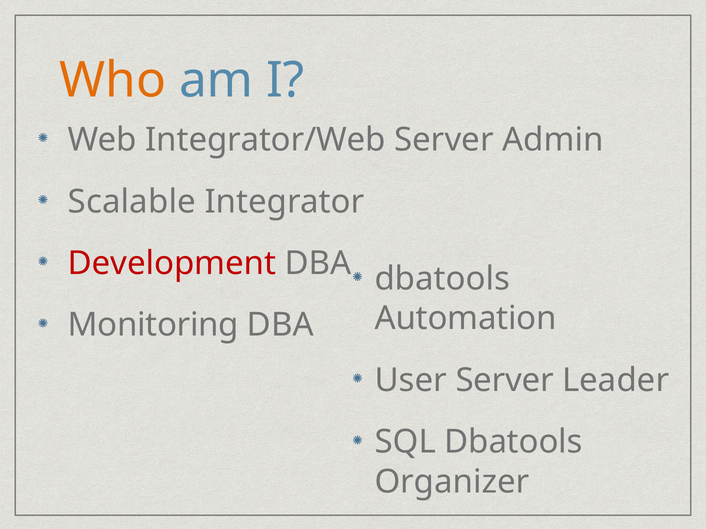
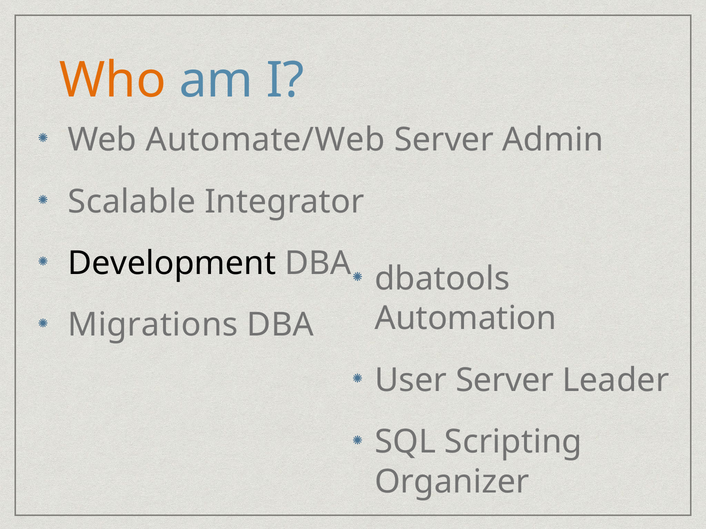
Integrator/Web: Integrator/Web -> Automate/Web
Development colour: red -> black
Monitoring: Monitoring -> Migrations
SQL Dbatools: Dbatools -> Scripting
